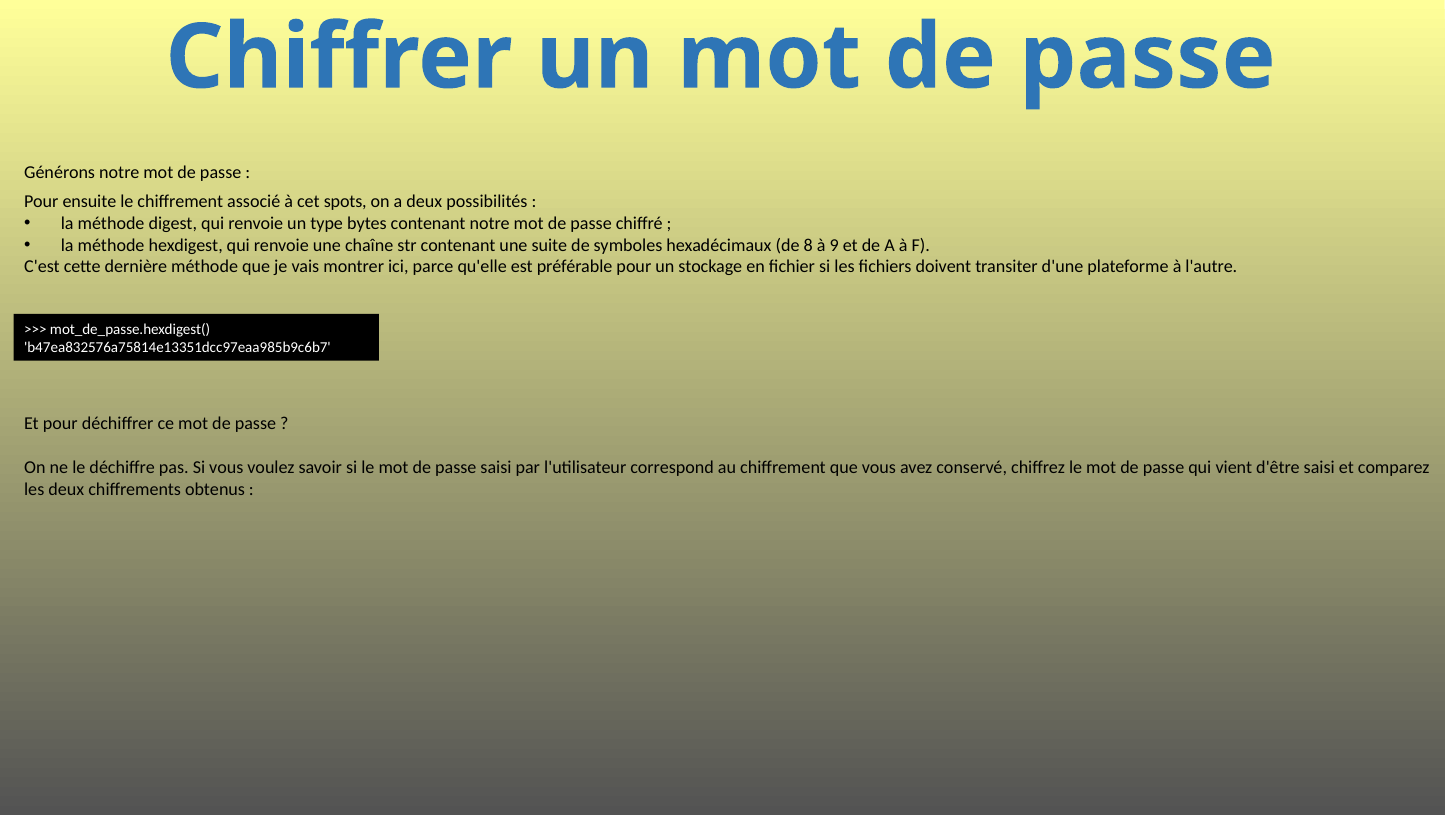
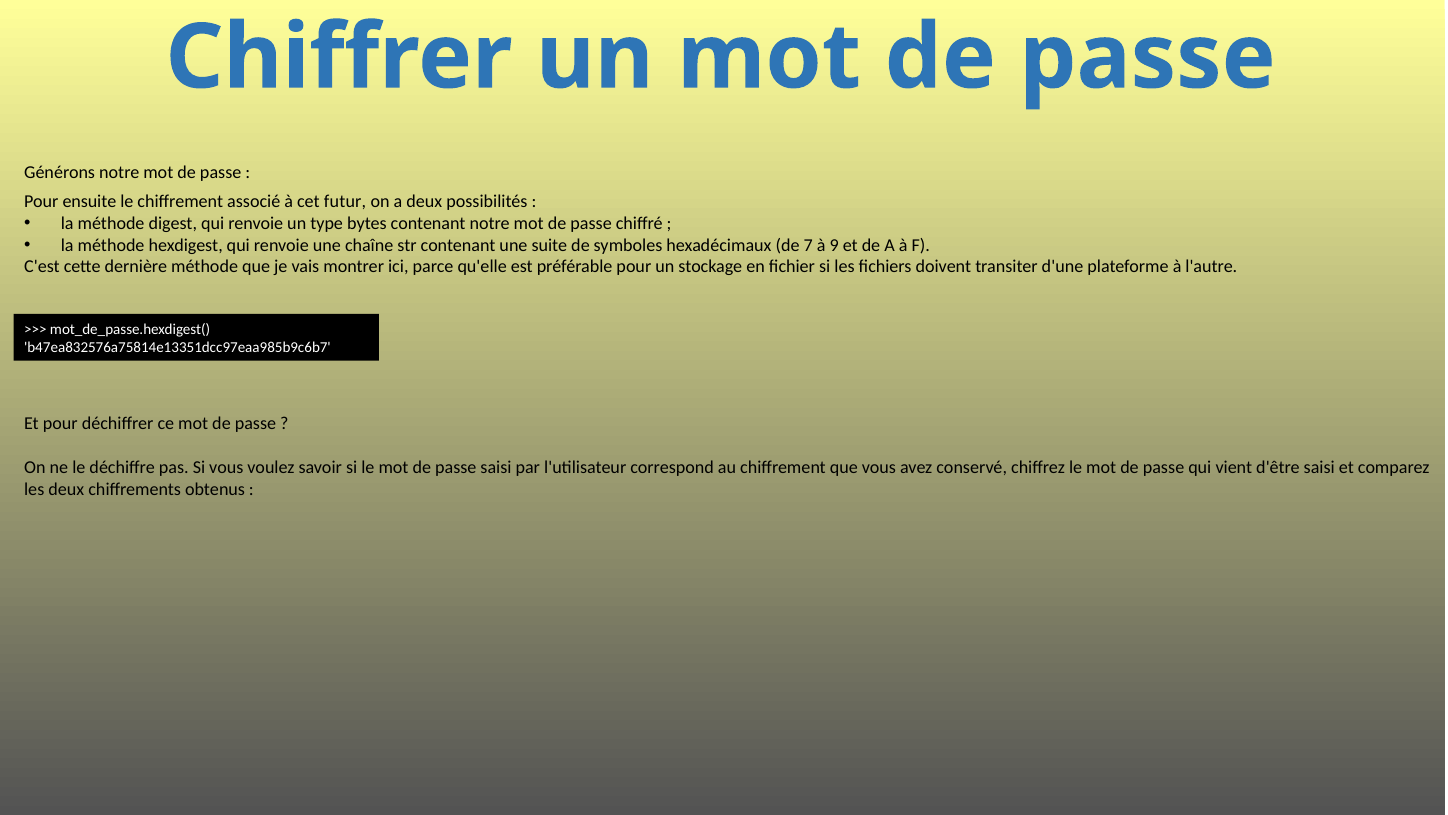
spots: spots -> futur
8: 8 -> 7
